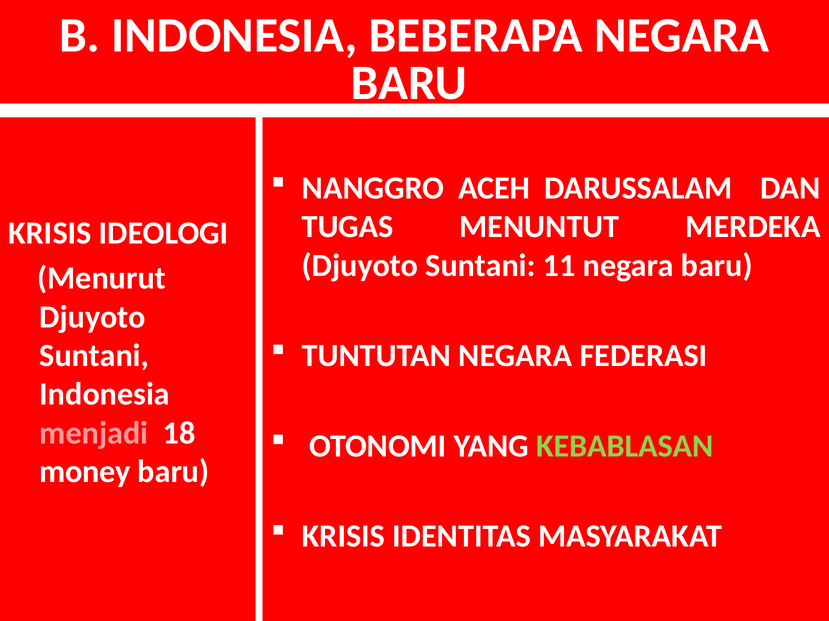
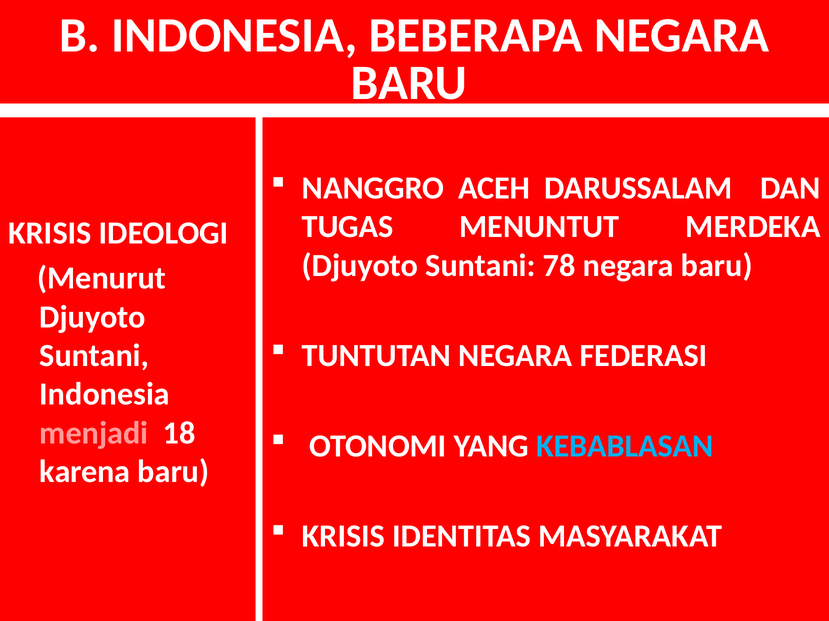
11: 11 -> 78
KEBABLASAN colour: light green -> light blue
money: money -> karena
